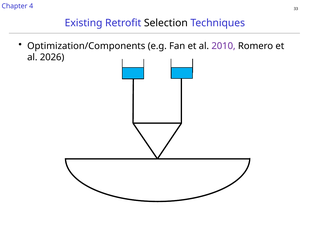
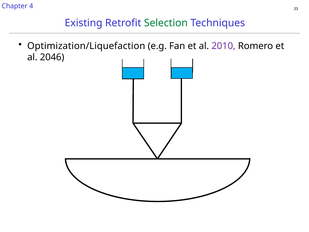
Selection colour: black -> green
Optimization/Components: Optimization/Components -> Optimization/Liquefaction
2026: 2026 -> 2046
